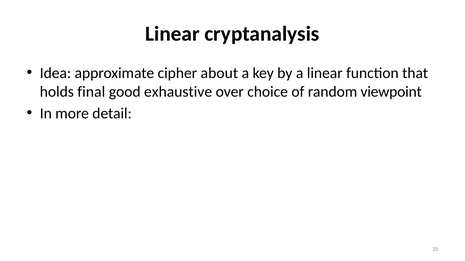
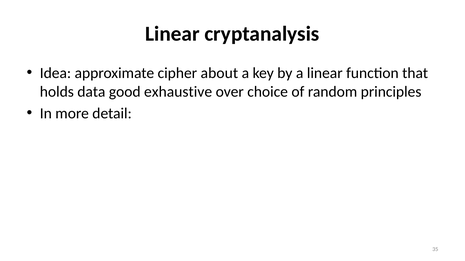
final: final -> data
viewpoint: viewpoint -> principles
